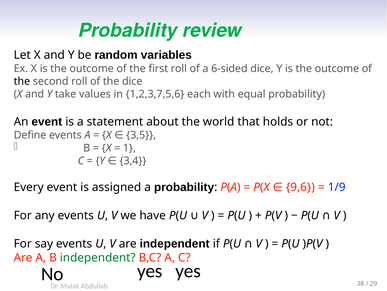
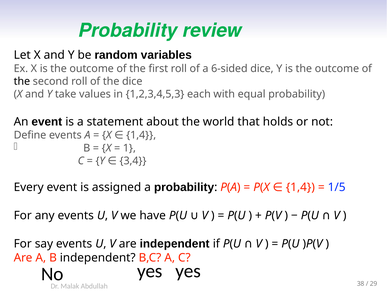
1,2,3,7,5,6: 1,2,3,7,5,6 -> 1,2,3,4,5,3
X 3,5: 3,5 -> 1,4
1/9: 1/9 -> 1/5
P(X 9,6: 9,6 -> 1,4
independent at (98, 257) colour: green -> black
